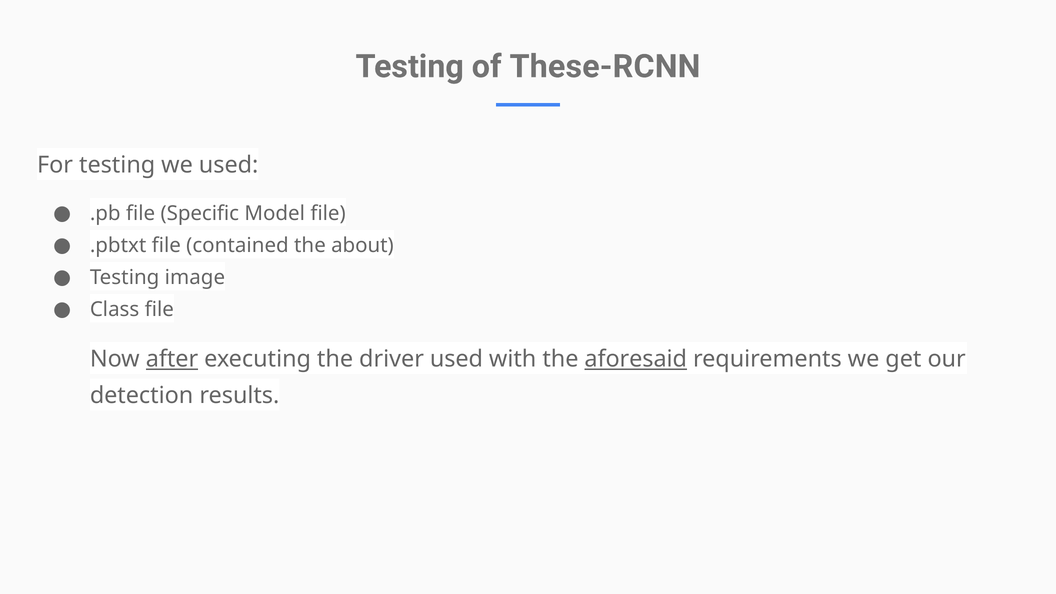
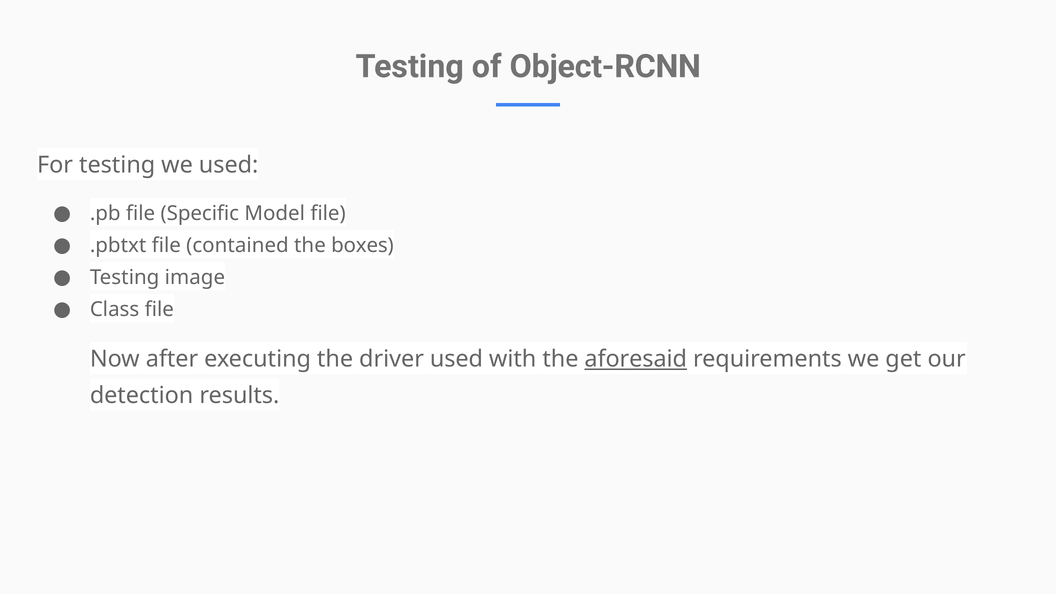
These-RCNN: These-RCNN -> Object-RCNN
about: about -> boxes
after underline: present -> none
